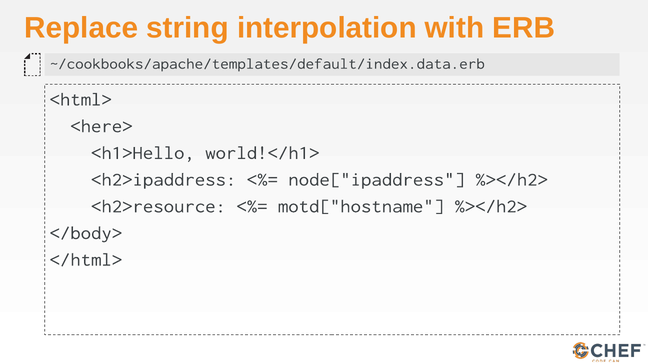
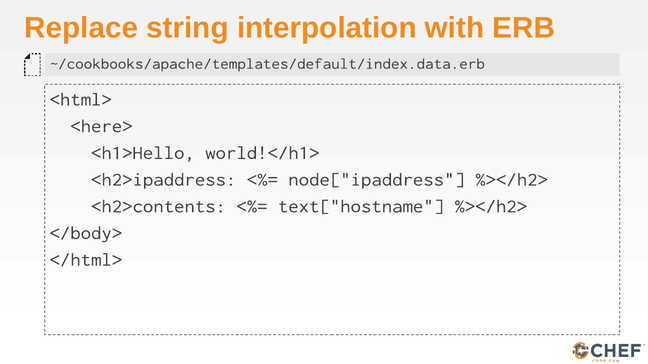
<h2>resource: <h2>resource -> <h2>contents
motd["hostname: motd["hostname -> text["hostname
